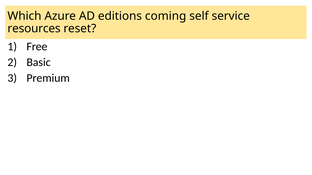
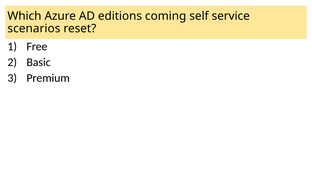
resources: resources -> scenarios
